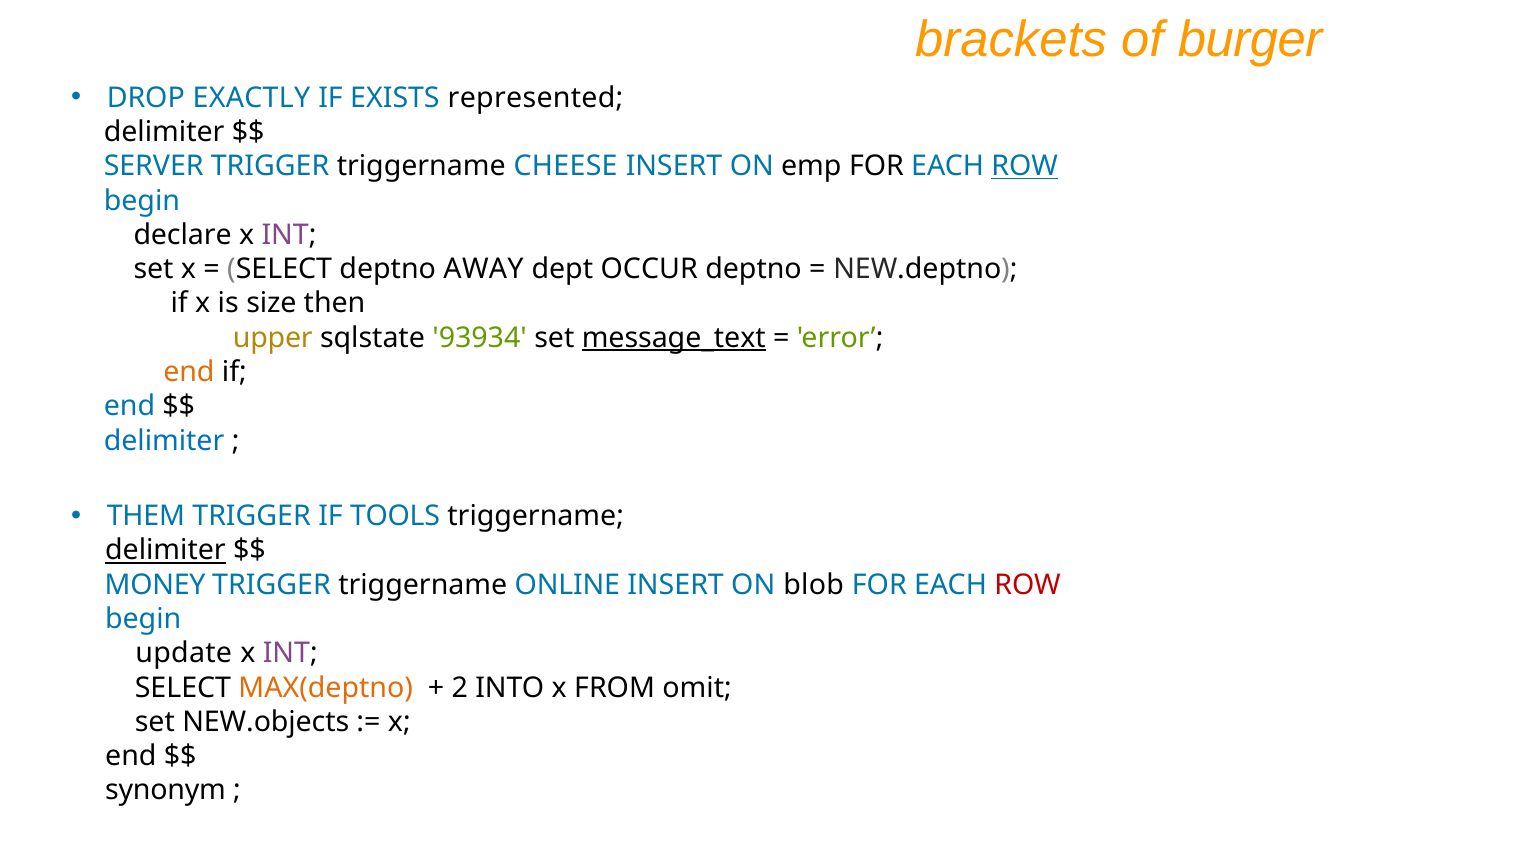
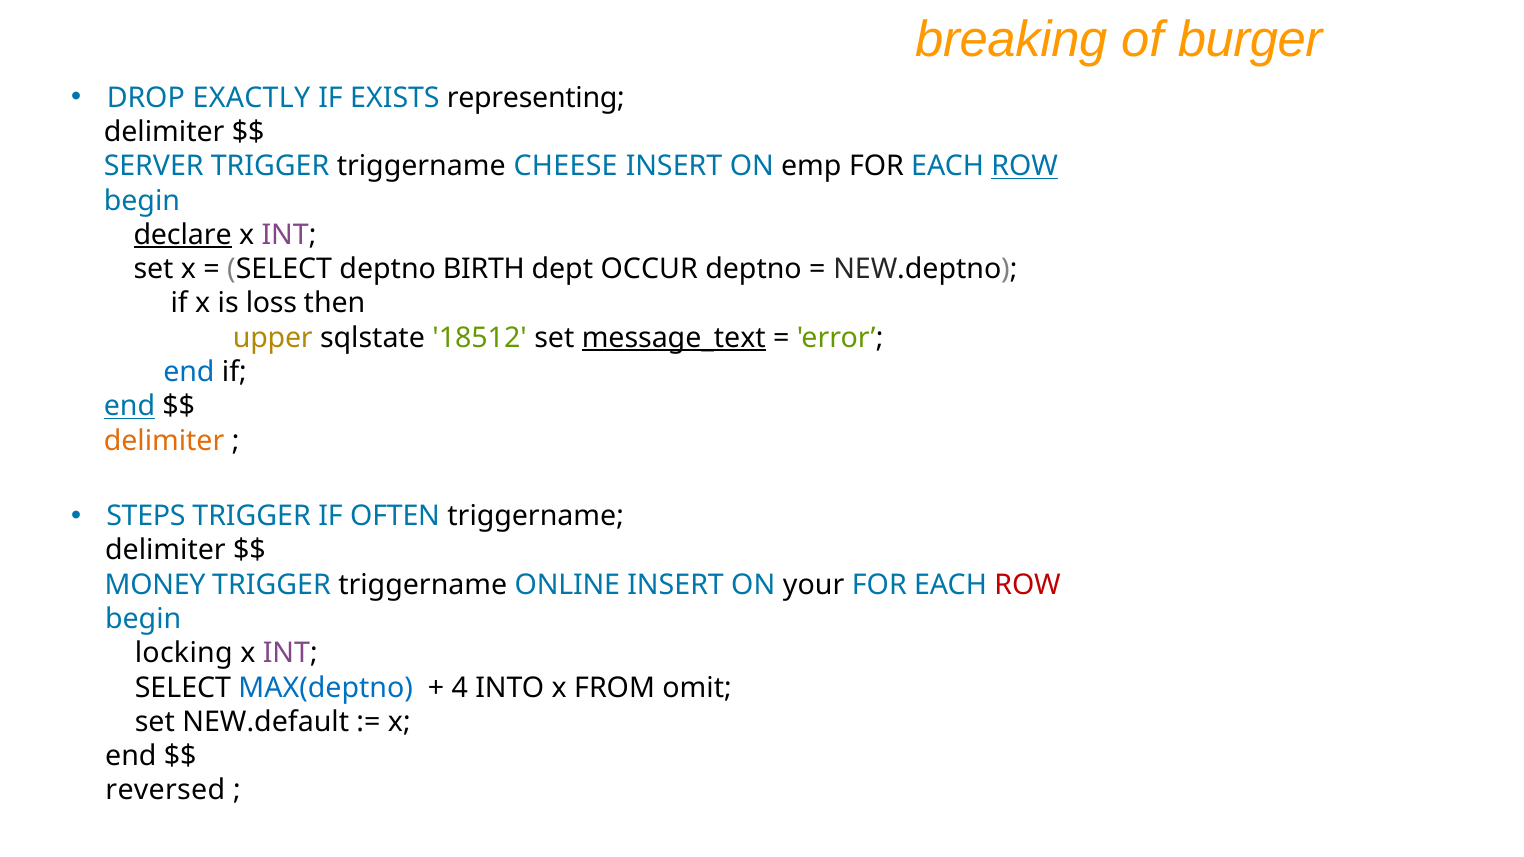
brackets: brackets -> breaking
represented: represented -> representing
declare underline: none -> present
AWAY: AWAY -> BIRTH
size: size -> loss
93934: 93934 -> 18512
end at (189, 372) colour: orange -> blue
end at (129, 406) underline: none -> present
delimiter at (164, 441) colour: blue -> orange
THEM: THEM -> STEPS
TOOLS: TOOLS -> OFTEN
delimiter at (165, 551) underline: present -> none
blob: blob -> your
update: update -> locking
MAX(deptno colour: orange -> blue
2: 2 -> 4
NEW.objects: NEW.objects -> NEW.default
synonym: synonym -> reversed
